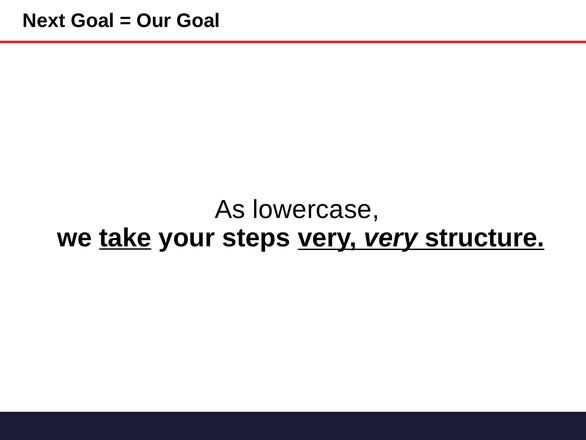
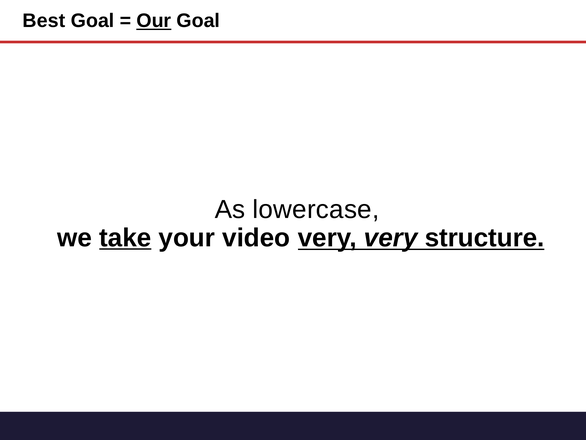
Next: Next -> Best
Our underline: none -> present
steps: steps -> video
